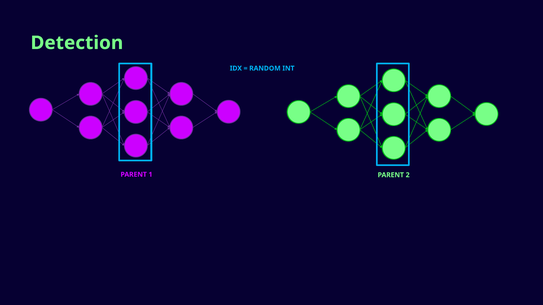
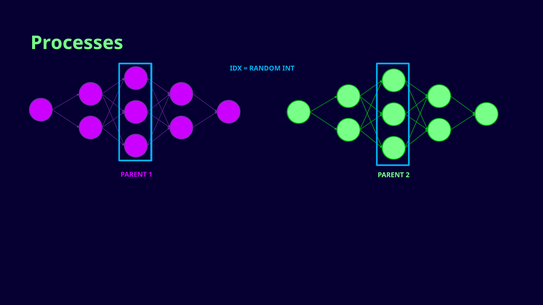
Detection: Detection -> Processes
